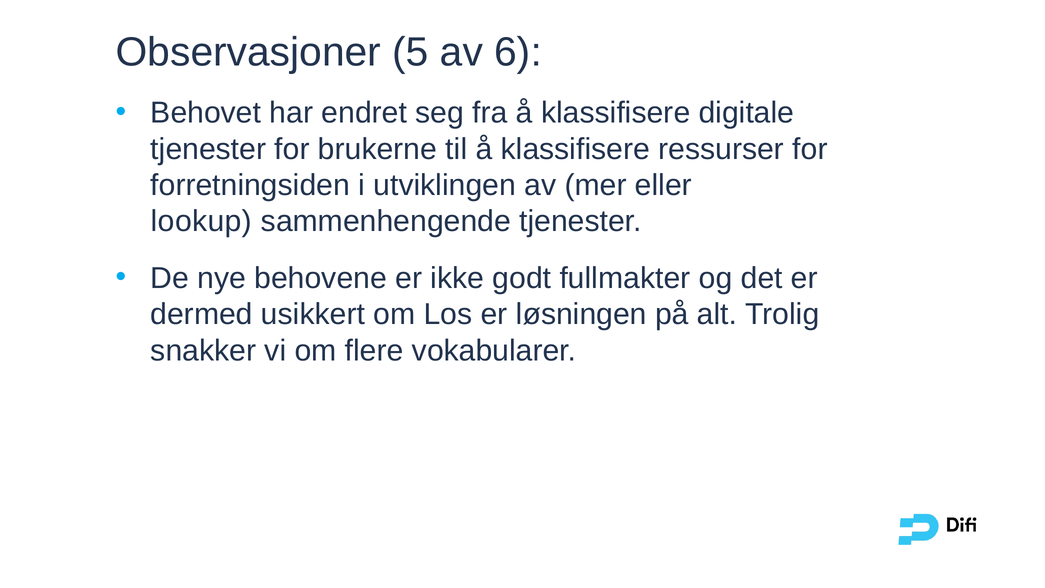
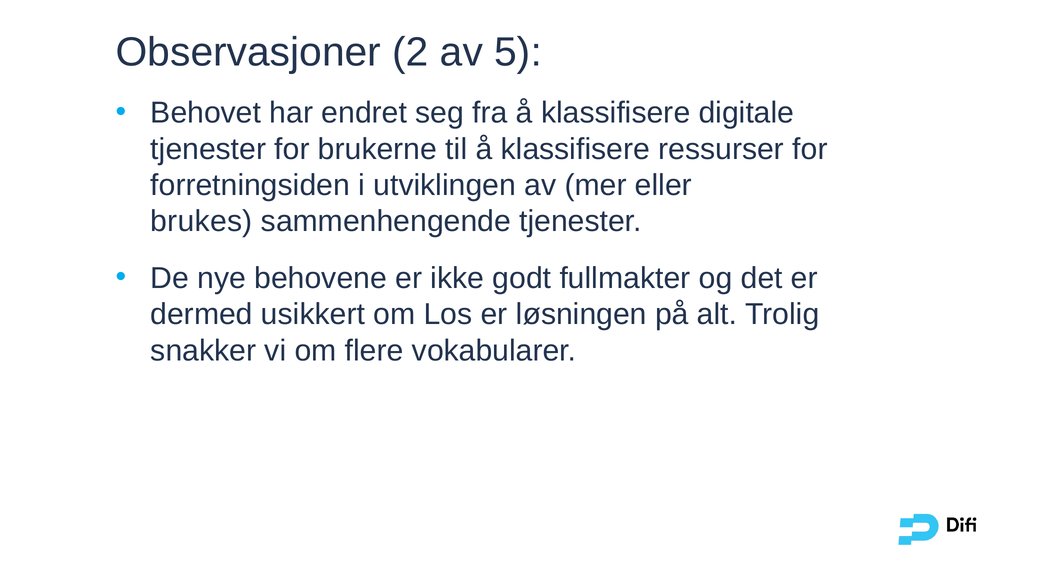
5: 5 -> 2
6: 6 -> 5
lookup: lookup -> brukes
